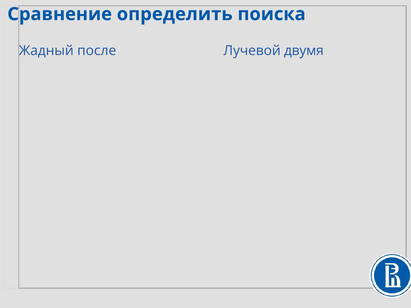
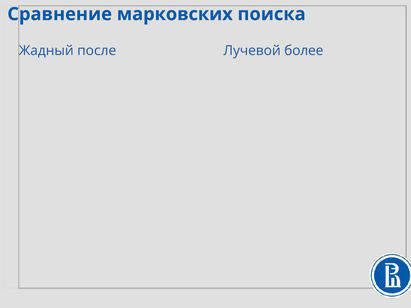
определить: определить -> марковских
двумя: двумя -> более
